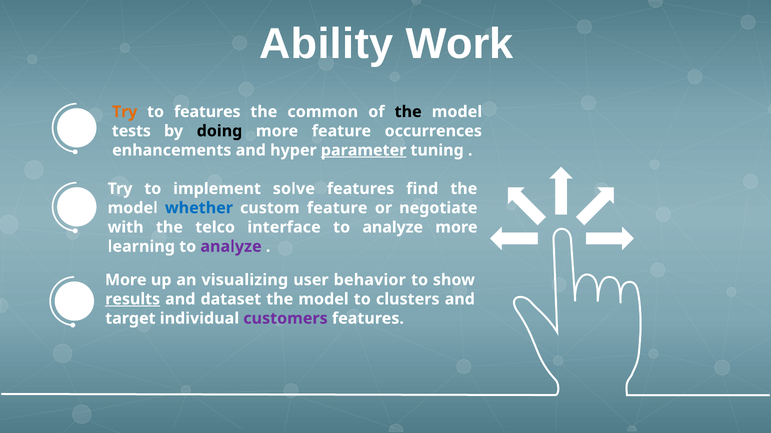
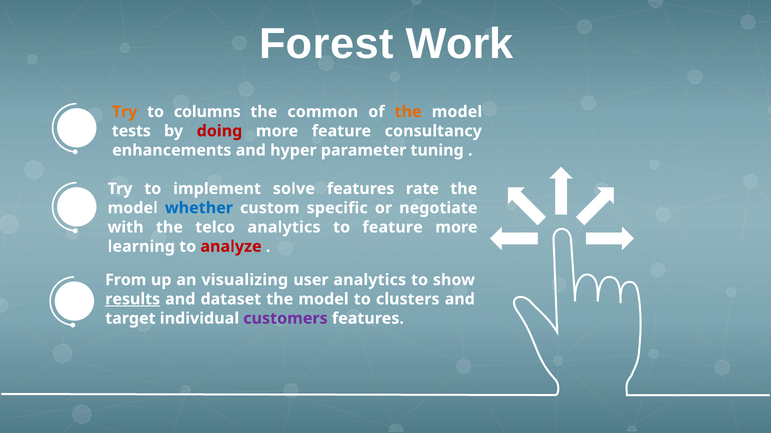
Ability: Ability -> Forest
to features: features -> columns
the at (408, 112) colour: black -> orange
doing colour: black -> red
occurrences: occurrences -> consultancy
parameter underline: present -> none
find: find -> rate
custom feature: feature -> specific
telco interface: interface -> analytics
analyze at (393, 228): analyze -> feature
analyze at (231, 247) colour: purple -> red
More at (126, 280): More -> From
user behavior: behavior -> analytics
